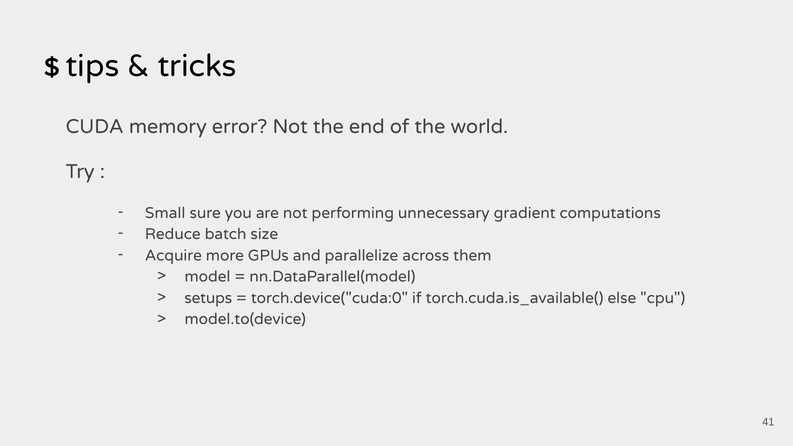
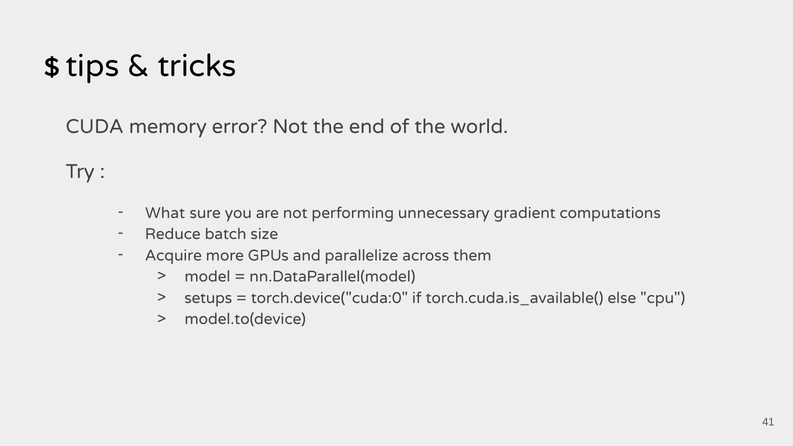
Small: Small -> What
